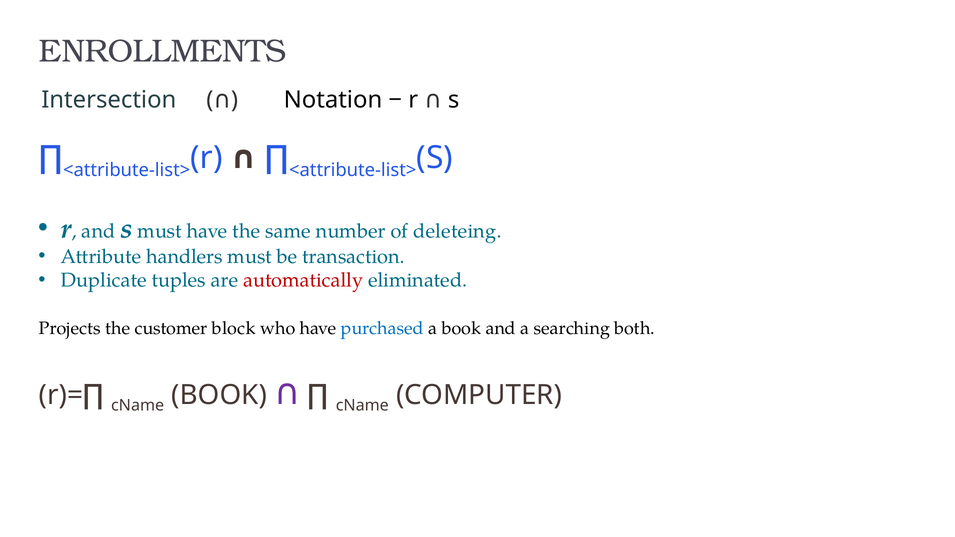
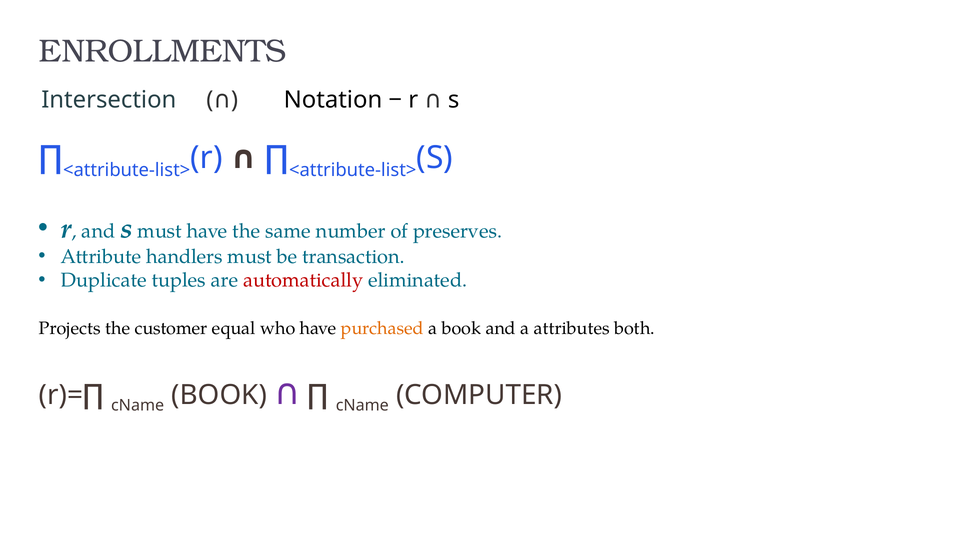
deleteing: deleteing -> preserves
block: block -> equal
purchased colour: blue -> orange
searching: searching -> attributes
